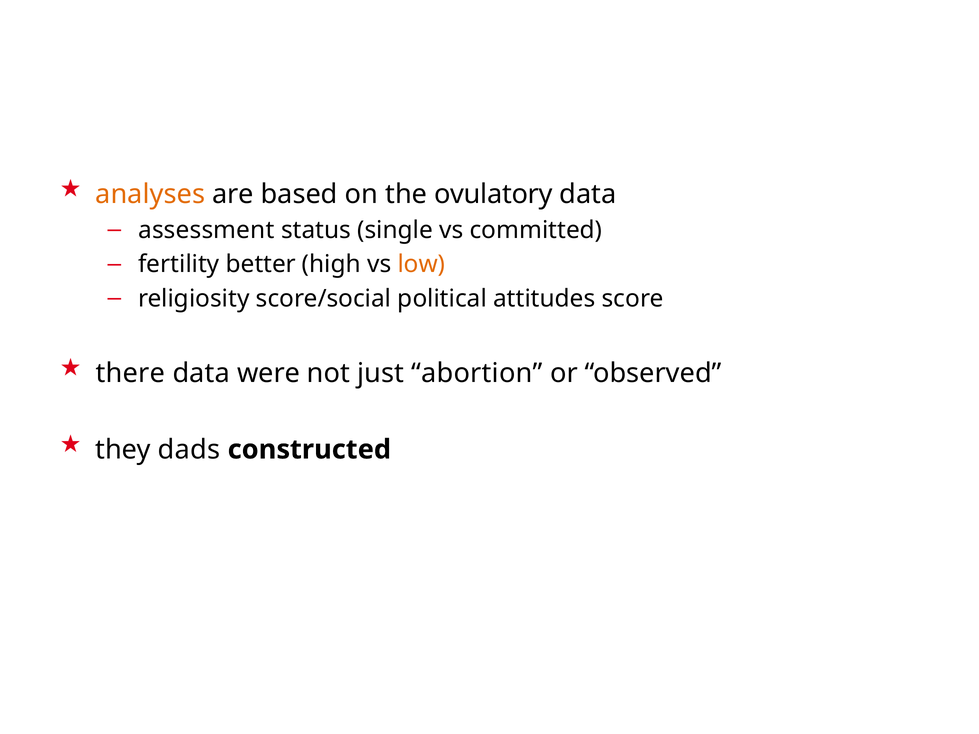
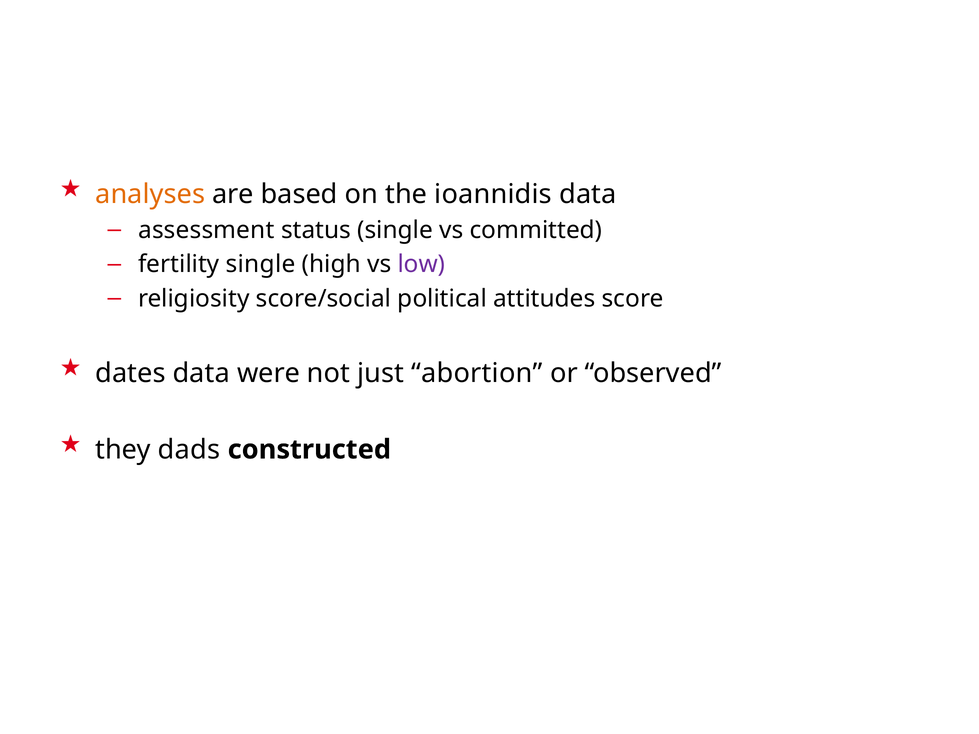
ovulatory: ovulatory -> ioannidis
fertility better: better -> single
low colour: orange -> purple
there: there -> dates
